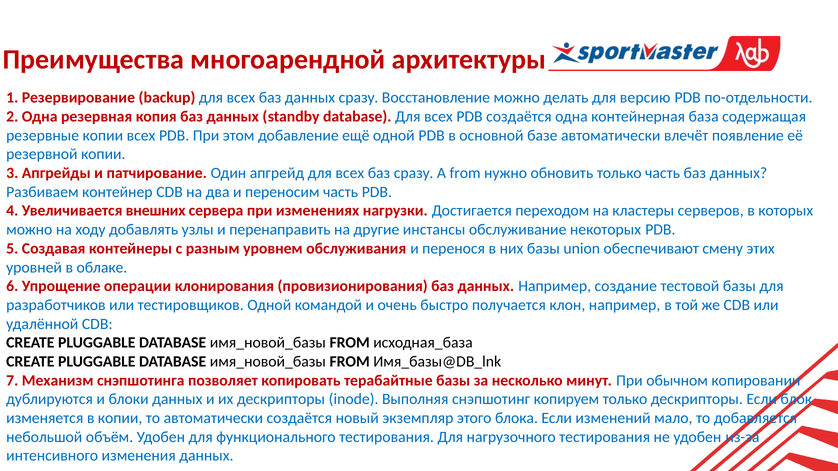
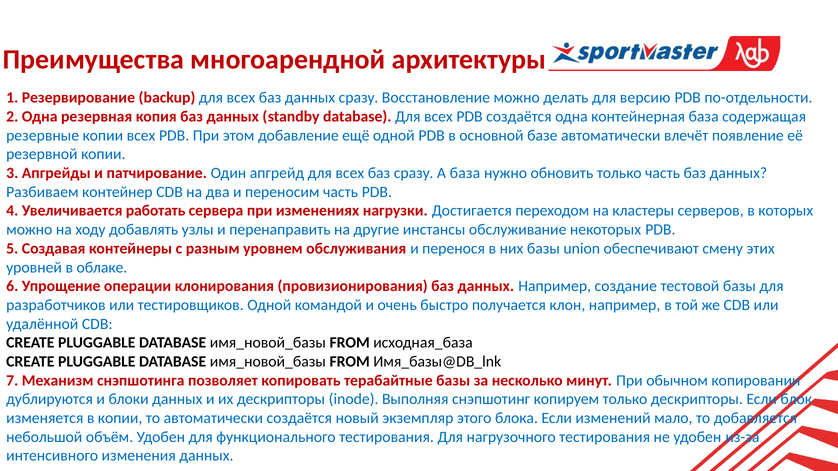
А from: from -> база
внешних: внешних -> работать
